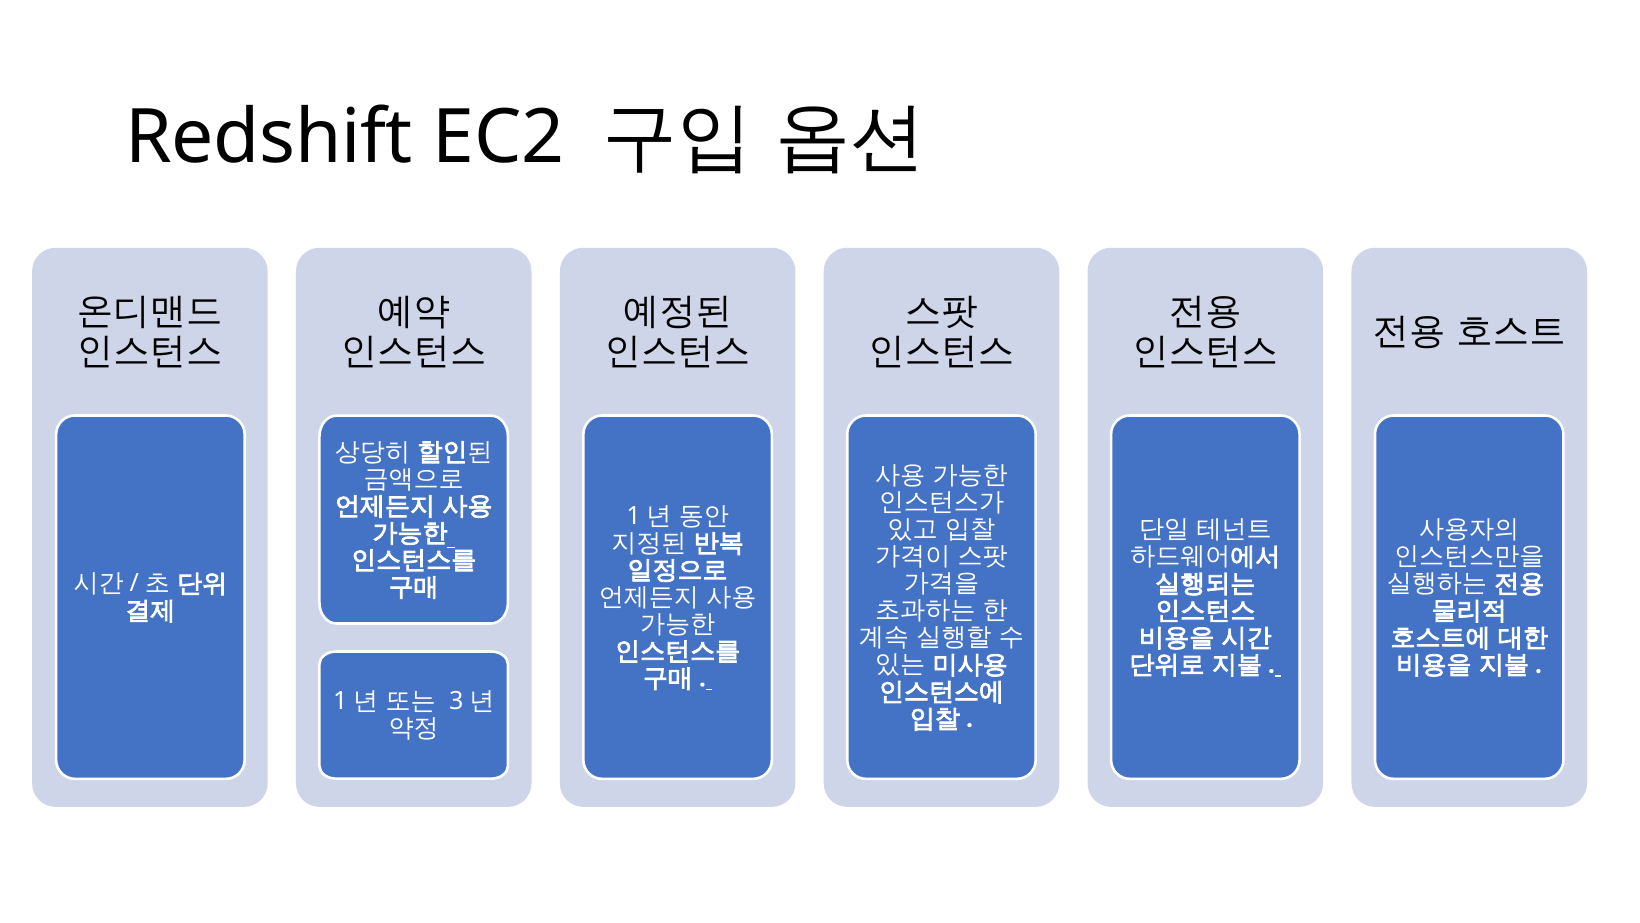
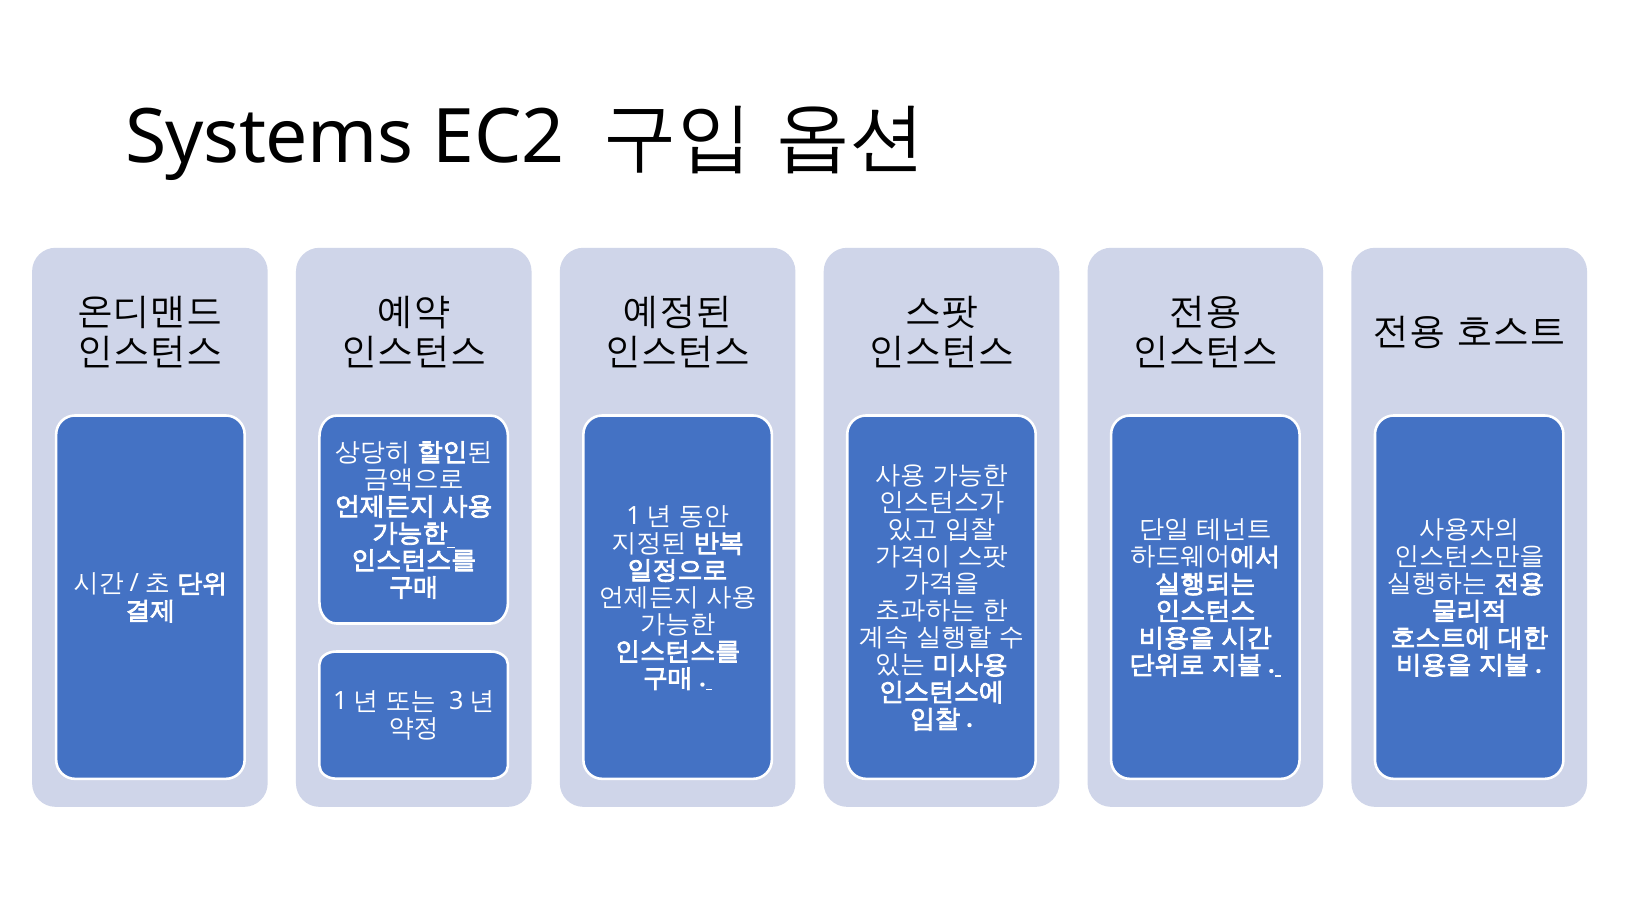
Redshift: Redshift -> Systems
